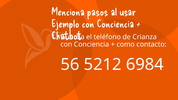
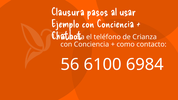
Menciona: Menciona -> Clausura
5212: 5212 -> 6100
